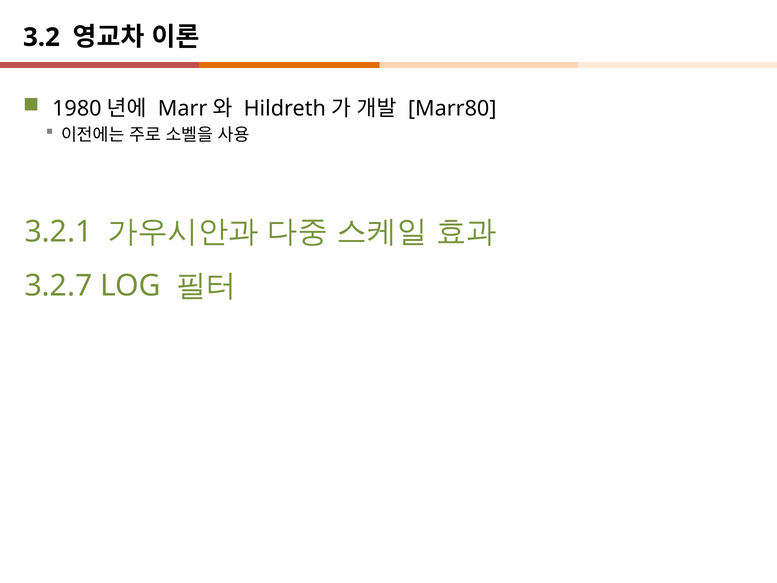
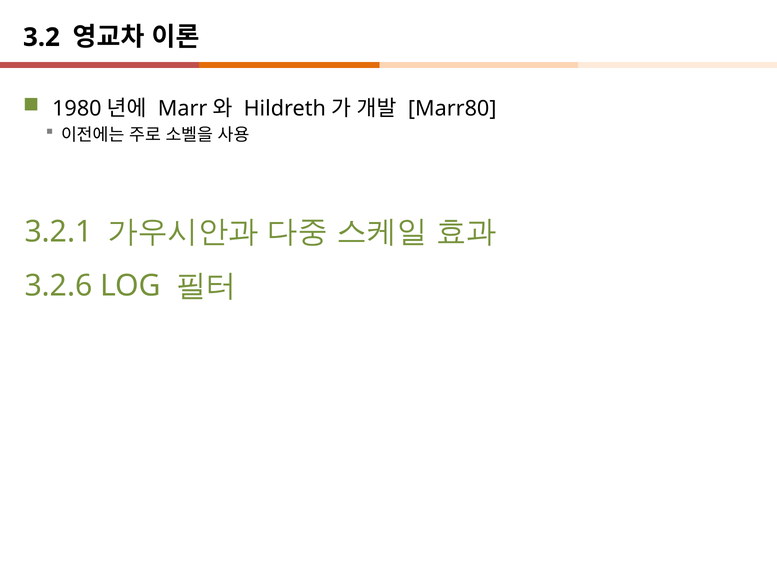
3.2.7: 3.2.7 -> 3.2.6
